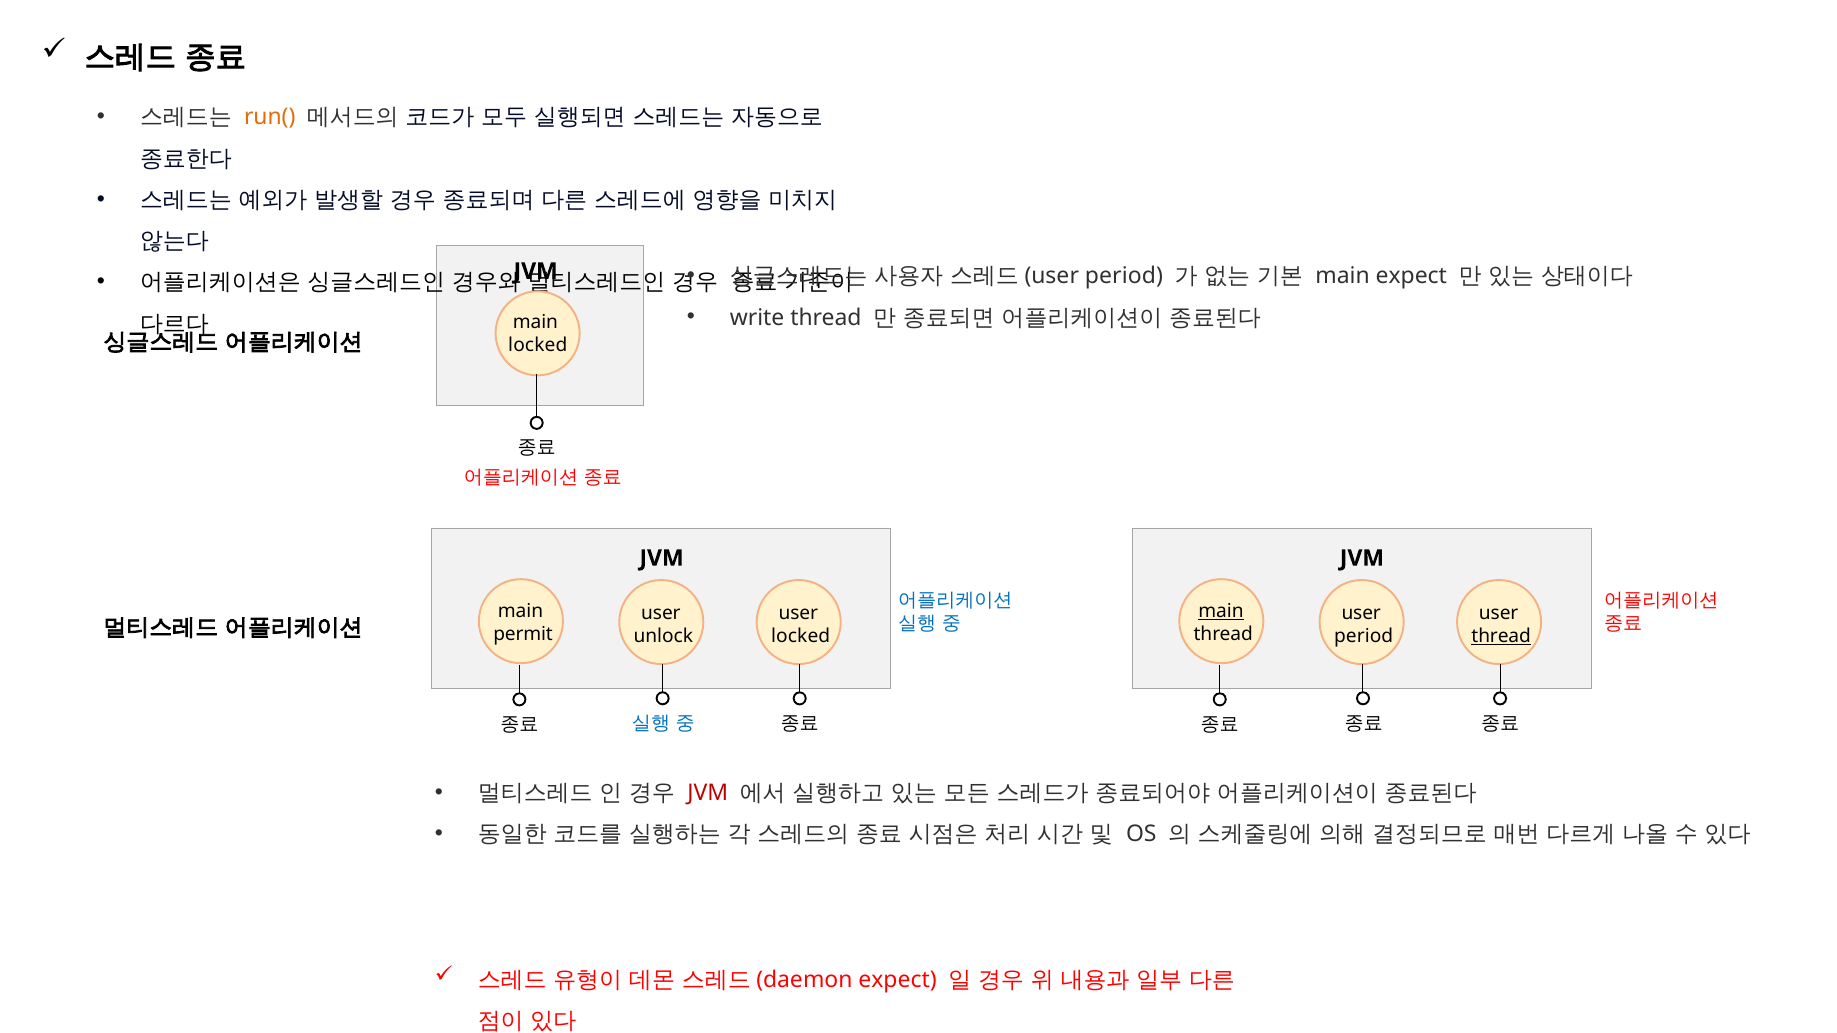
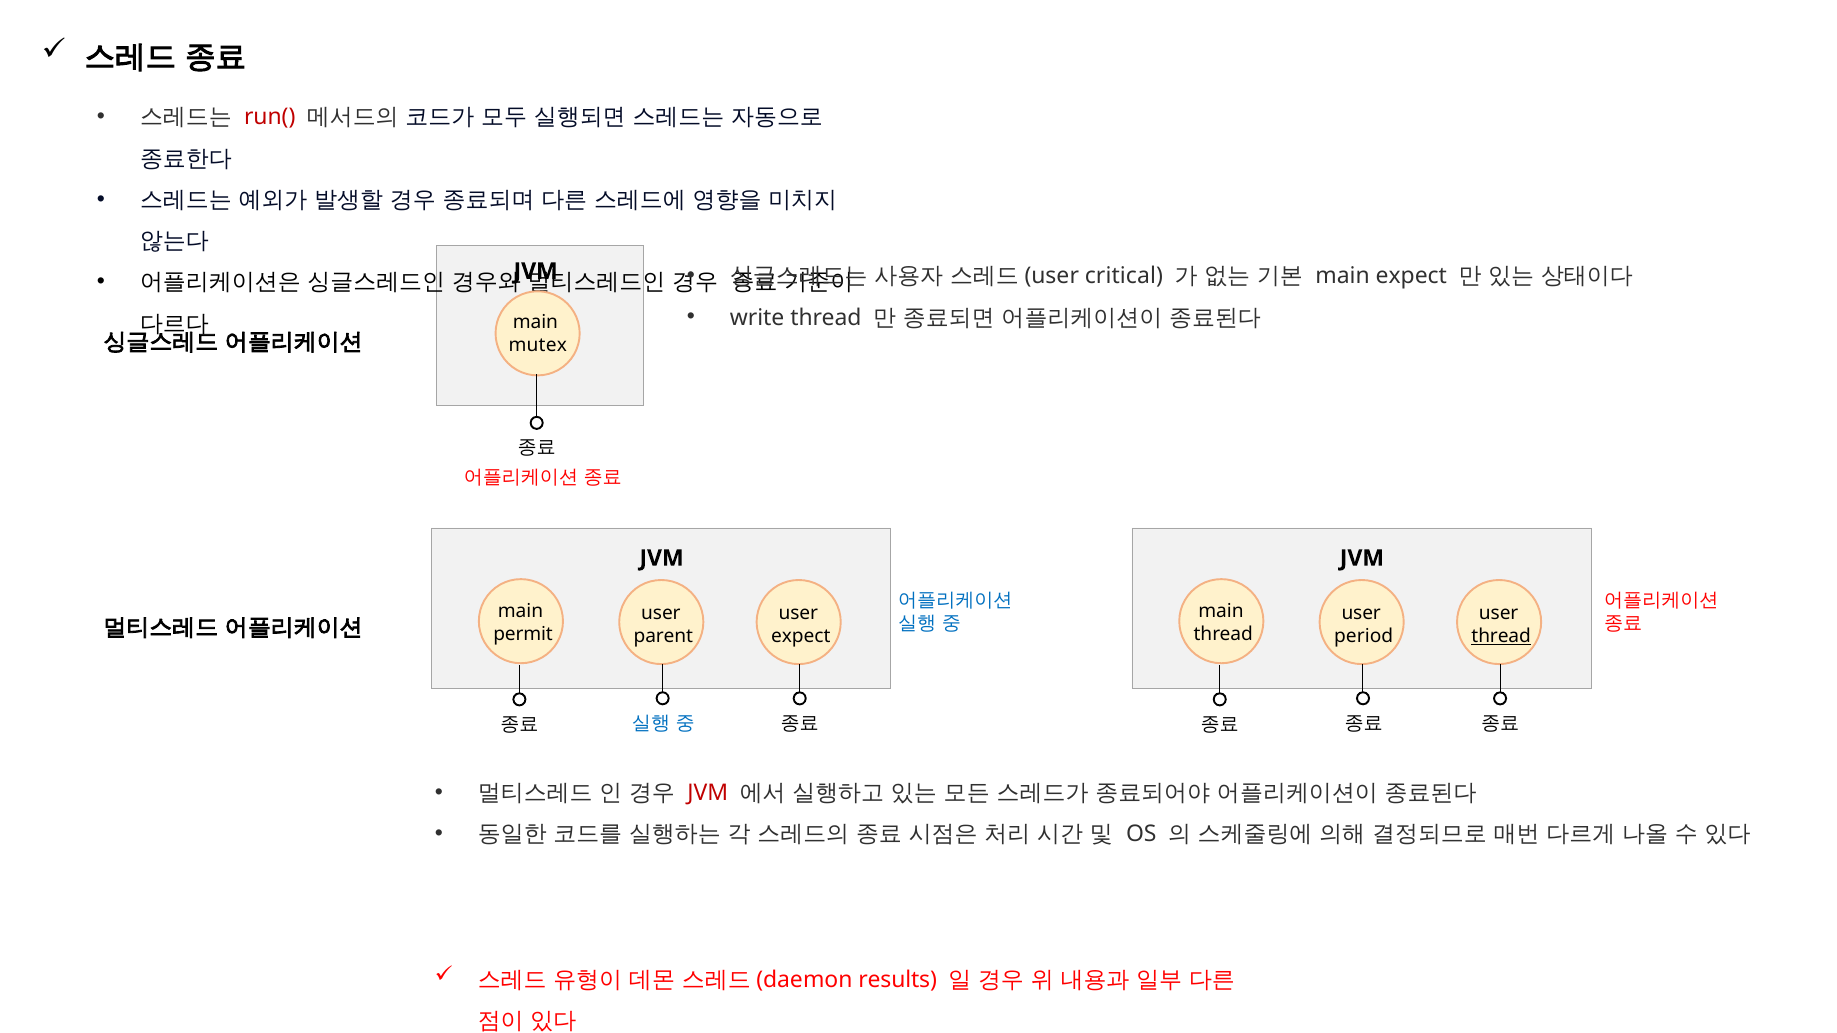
run( colour: orange -> red
period at (1124, 276): period -> critical
locked at (538, 345): locked -> mutex
main at (1221, 611) underline: present -> none
unlock: unlock -> parent
locked at (801, 637): locked -> expect
expect at (898, 980): expect -> results
